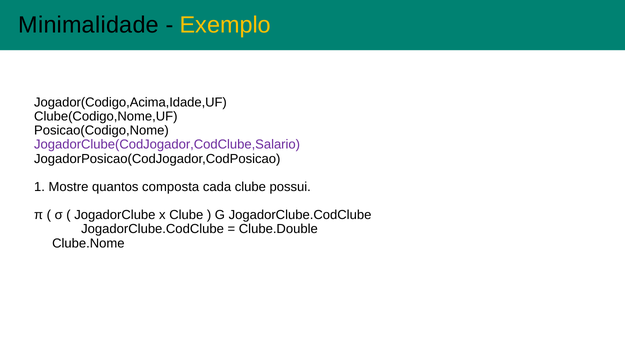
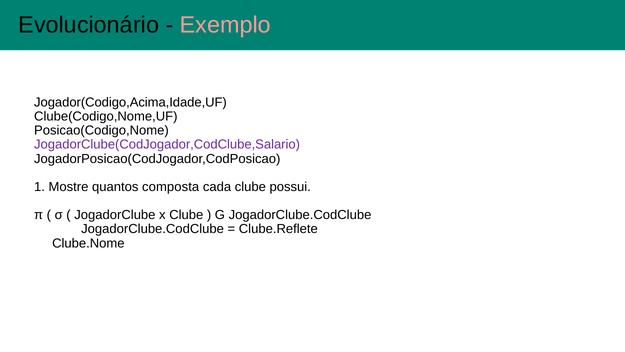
Minimalidade: Minimalidade -> Evolucionário
Exemplo colour: yellow -> pink
Clube.Double: Clube.Double -> Clube.Reflete
